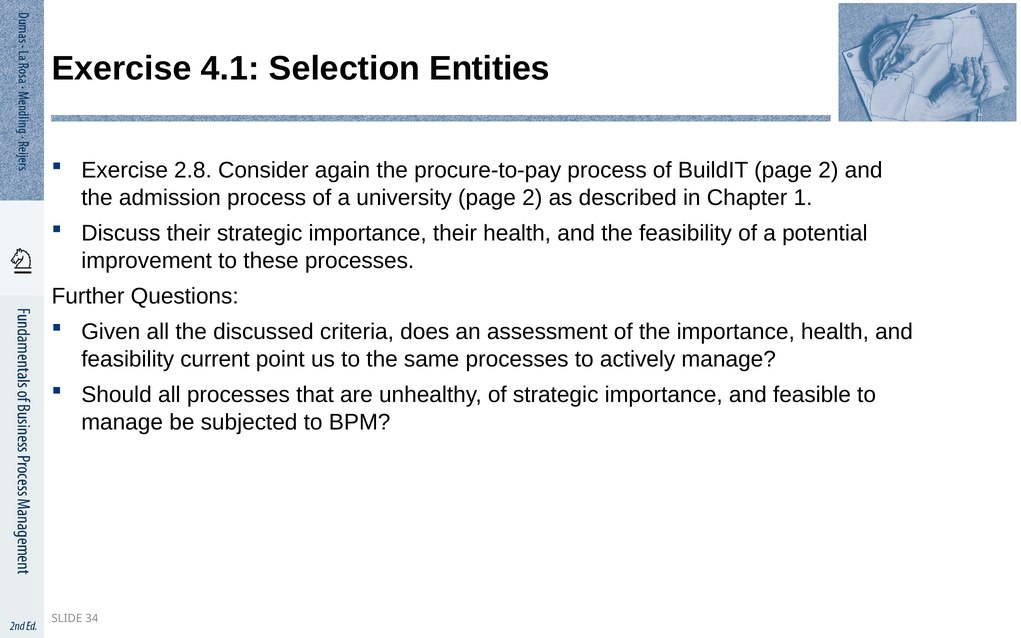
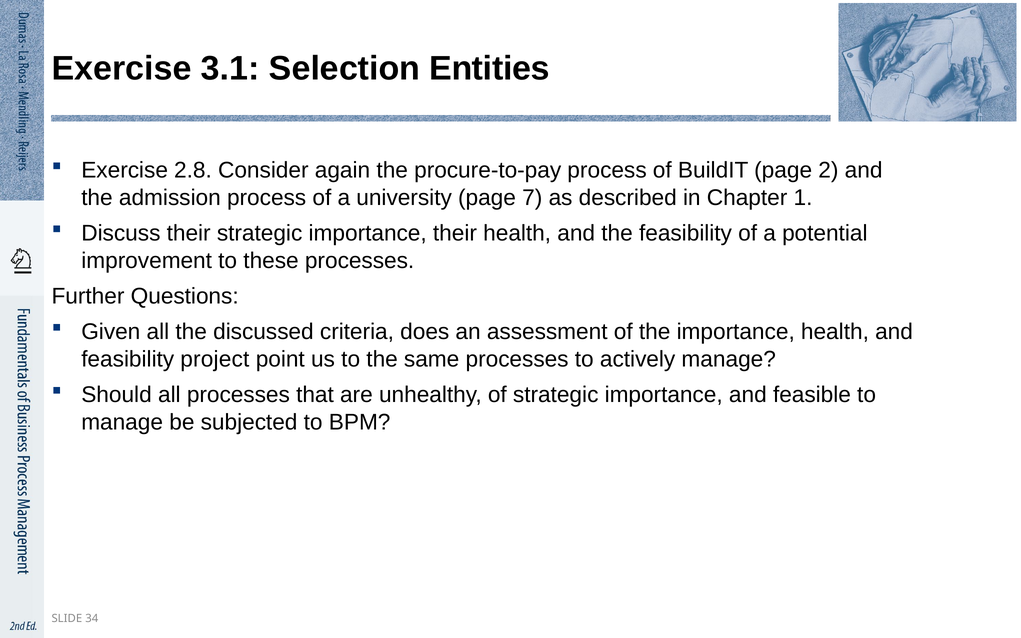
4.1: 4.1 -> 3.1
university page 2: 2 -> 7
current: current -> project
